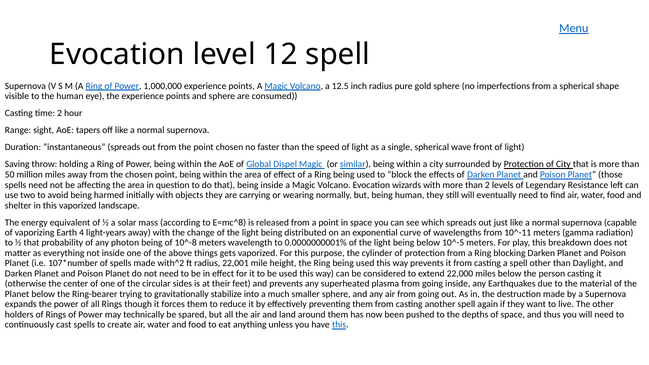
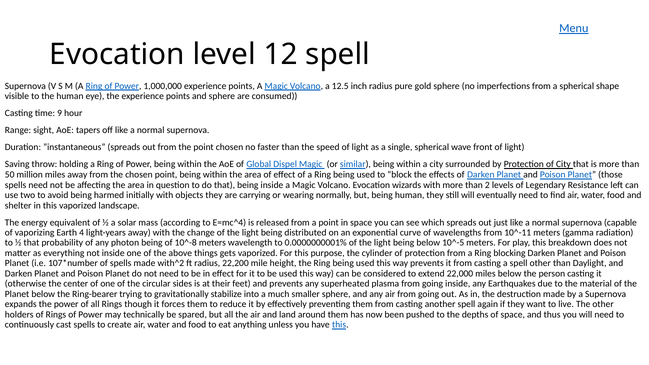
time 2: 2 -> 9
E=mc^8: E=mc^8 -> E=mc^4
22,001: 22,001 -> 22,200
